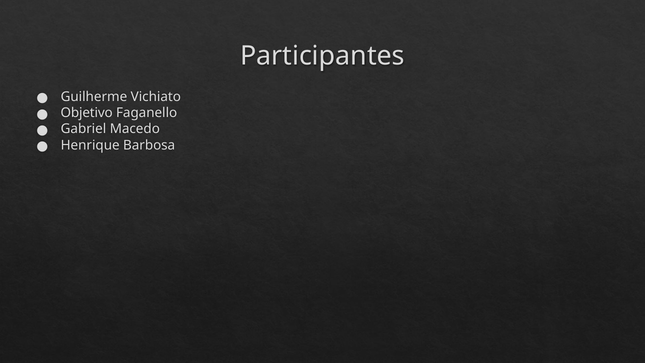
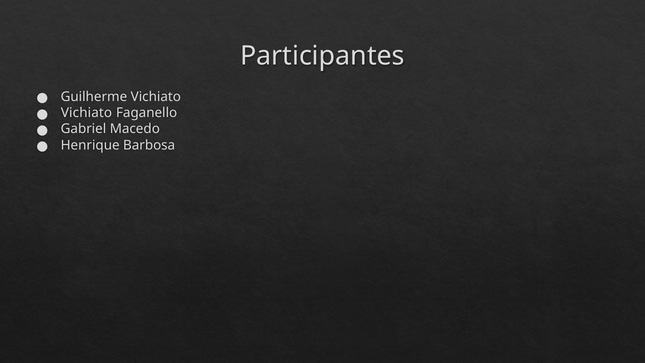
Objetivo at (87, 113): Objetivo -> Vichiato
